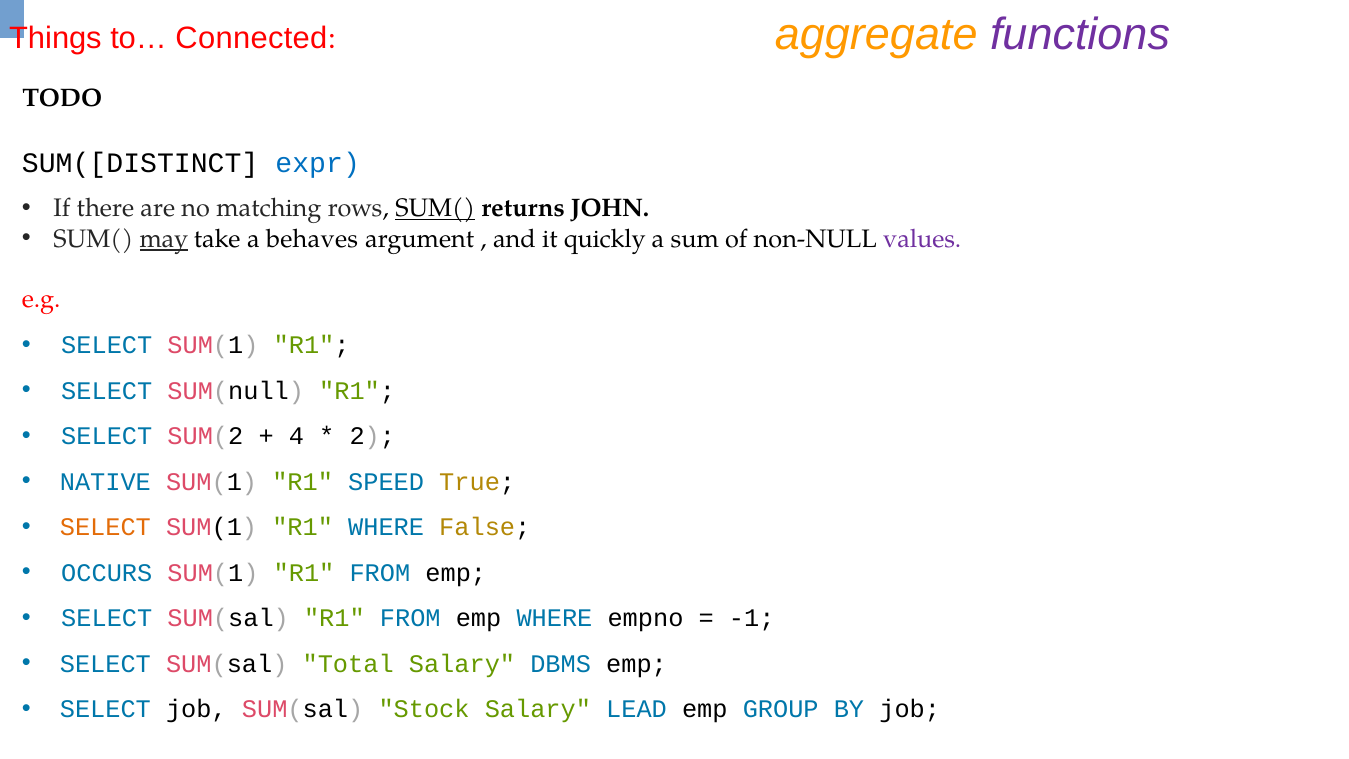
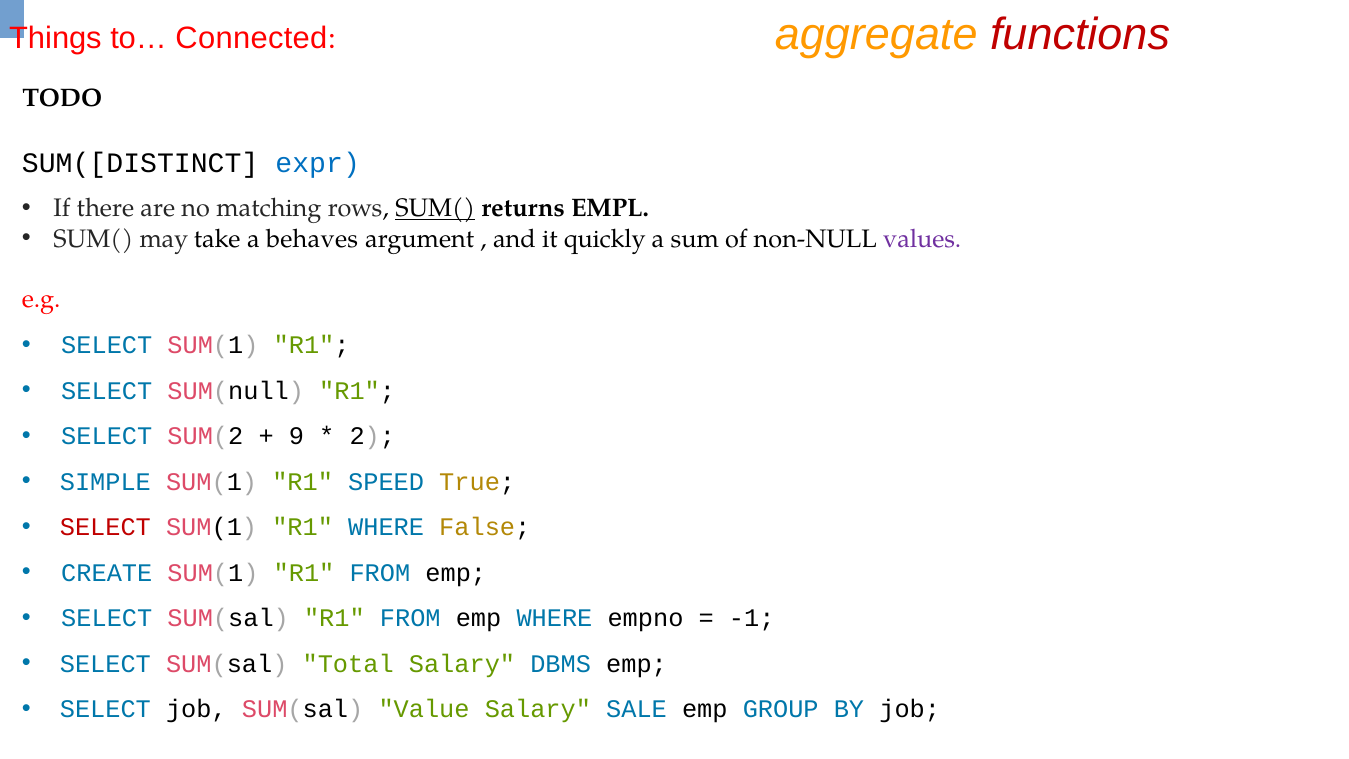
functions colour: purple -> red
JOHN: JOHN -> EMPL
may underline: present -> none
4: 4 -> 9
NATIVE: NATIVE -> SIMPLE
SELECT at (105, 527) colour: orange -> red
OCCURS: OCCURS -> CREATE
Stock: Stock -> Value
LEAD: LEAD -> SALE
